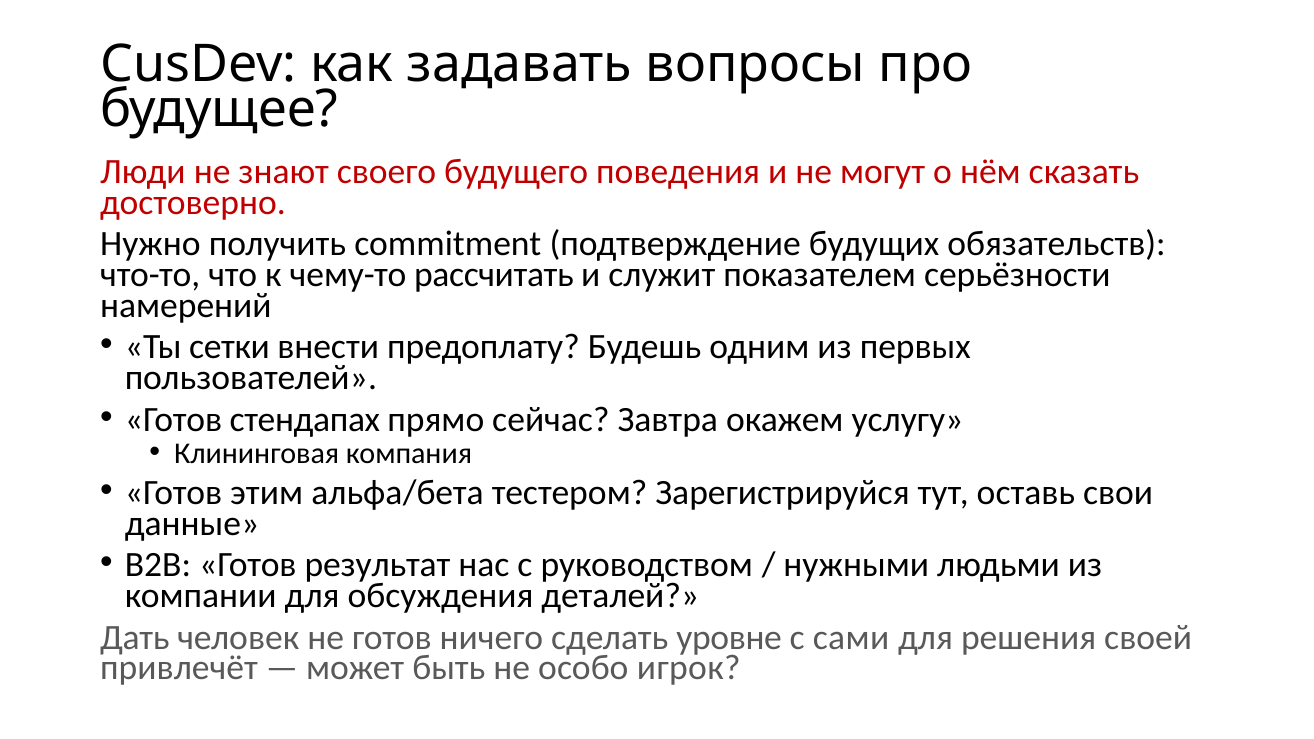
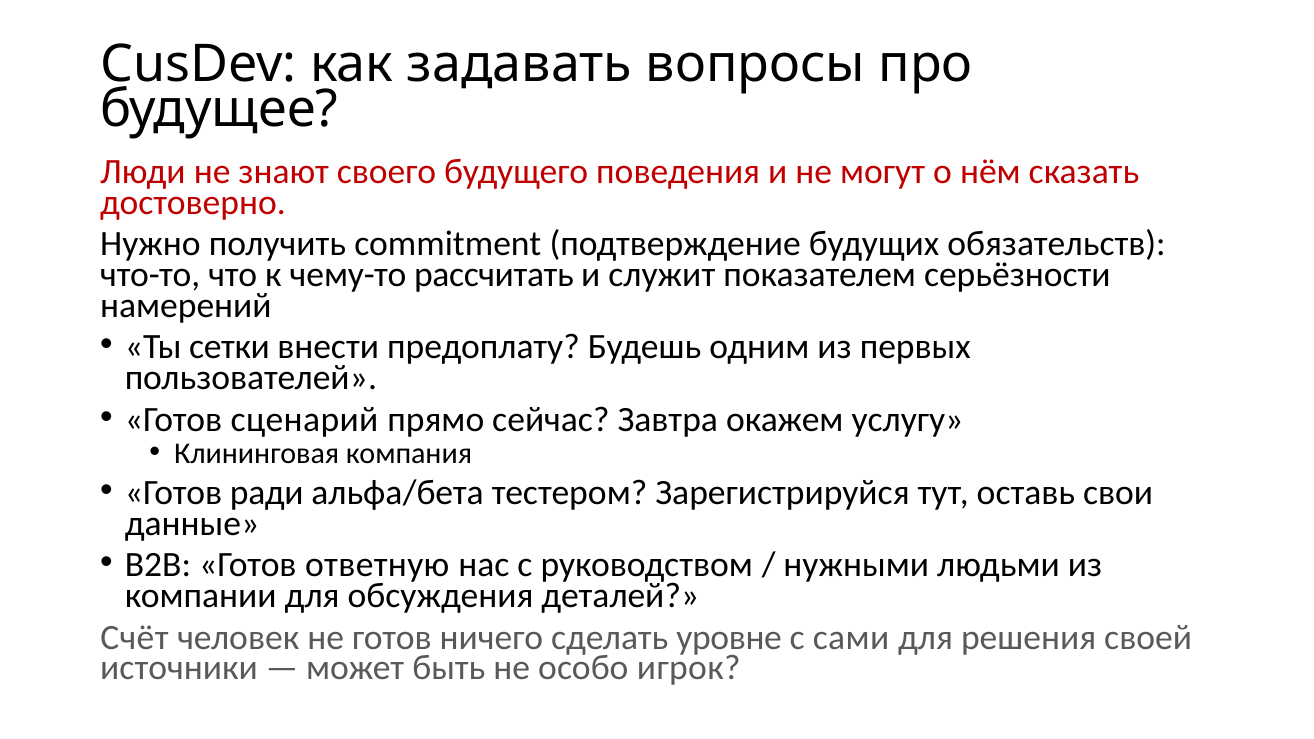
стендапах: стендапах -> сценарий
этим: этим -> ради
результат: результат -> ответную
Дать: Дать -> Счёт
привлечёт: привлечёт -> источники
